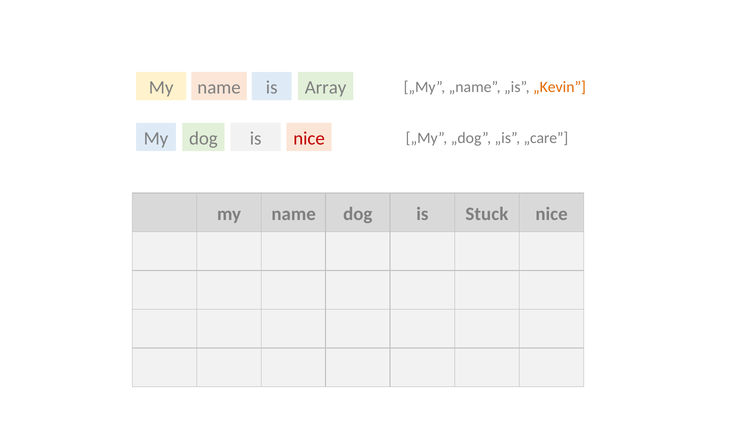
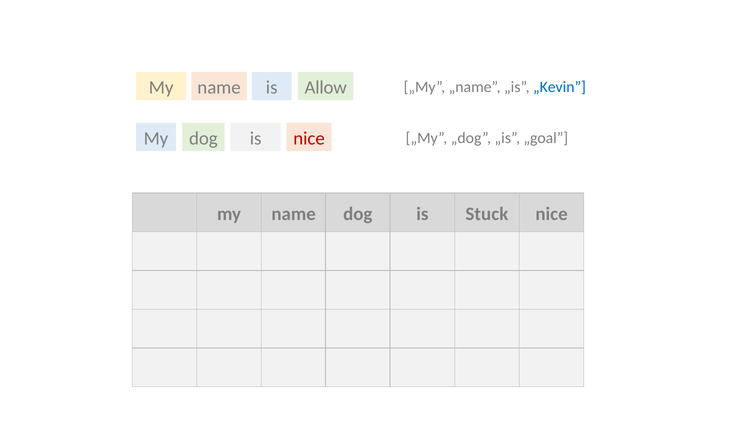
Array: Array -> Allow
„Kevin colour: orange -> blue
„care: „care -> „goal
